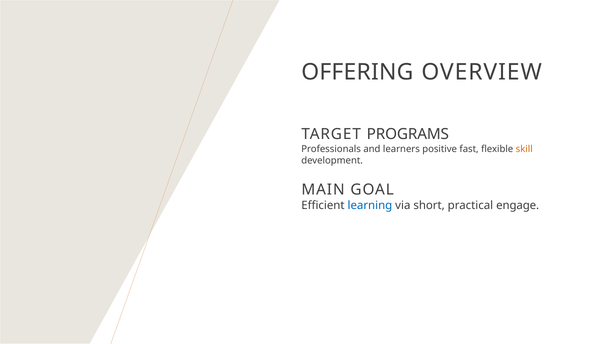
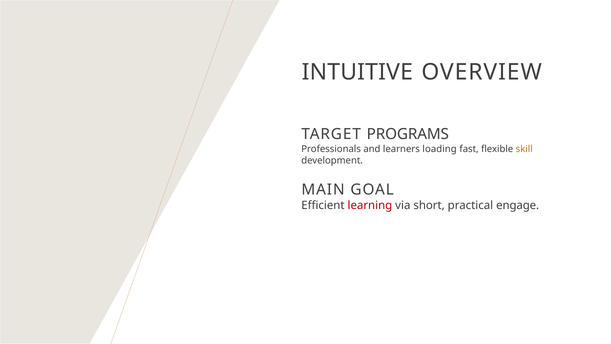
OFFERING: OFFERING -> INTUITIVE
positive: positive -> loading
learning colour: blue -> red
